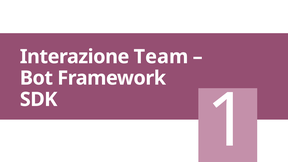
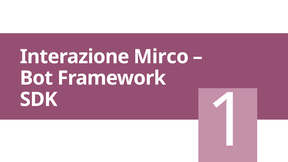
Team: Team -> Mirco
